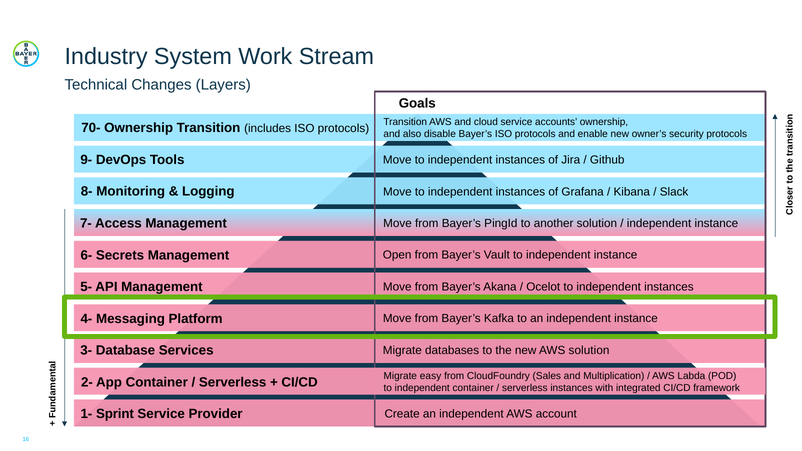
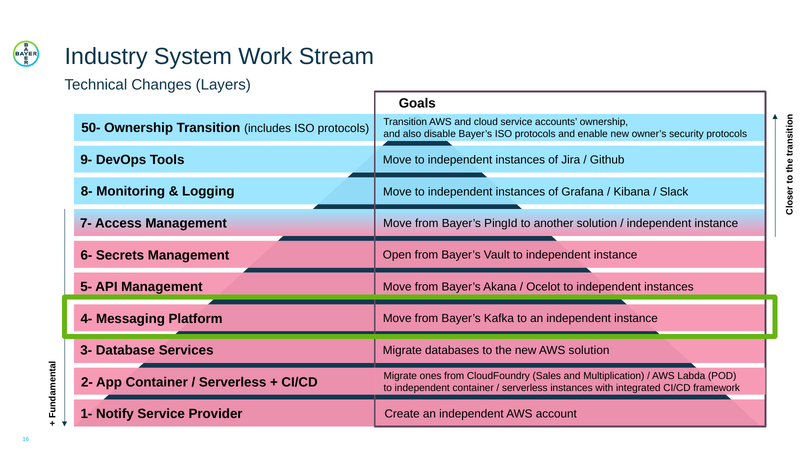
70-: 70- -> 50-
easy: easy -> ones
Sprint: Sprint -> Notify
